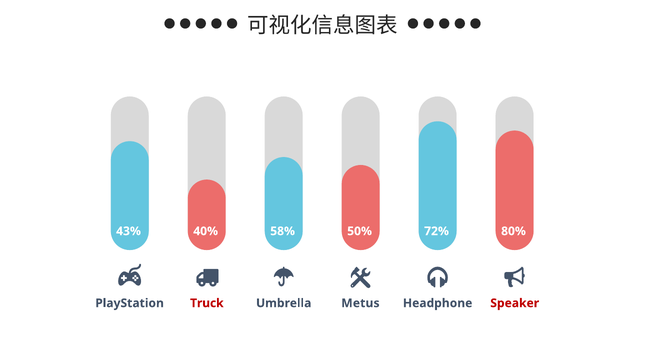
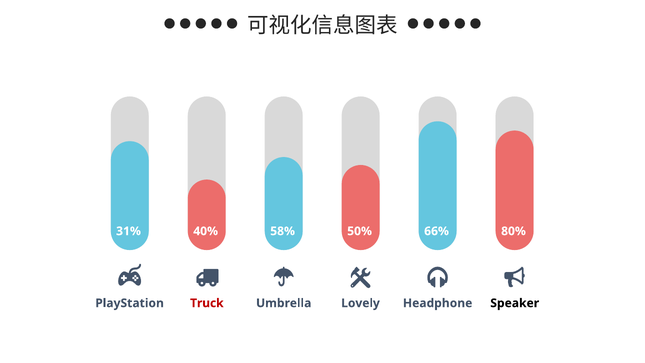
43%: 43% -> 31%
72%: 72% -> 66%
Metus: Metus -> Lovely
Speaker colour: red -> black
